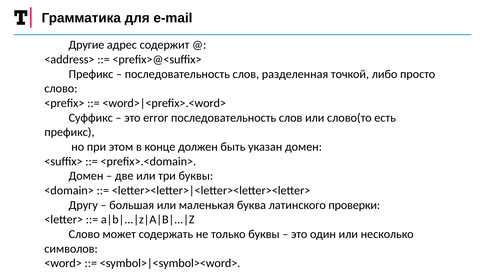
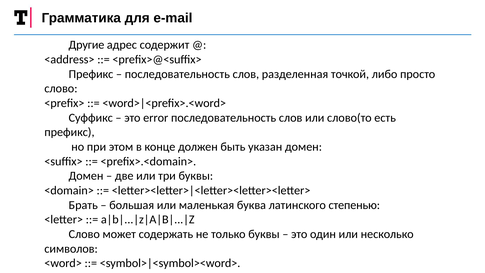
Другу: Другу -> Брать
проверки: проверки -> степенью
